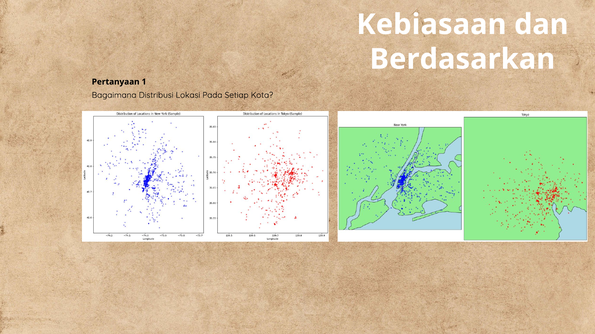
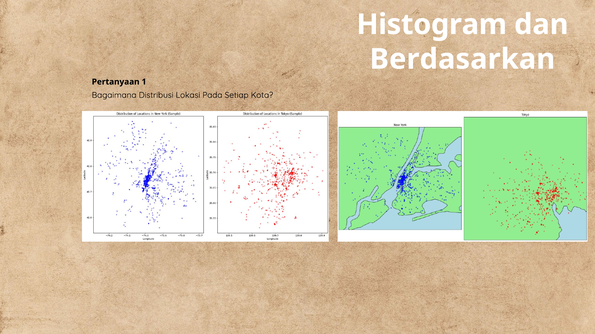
Kebiasaan: Kebiasaan -> Histogram
